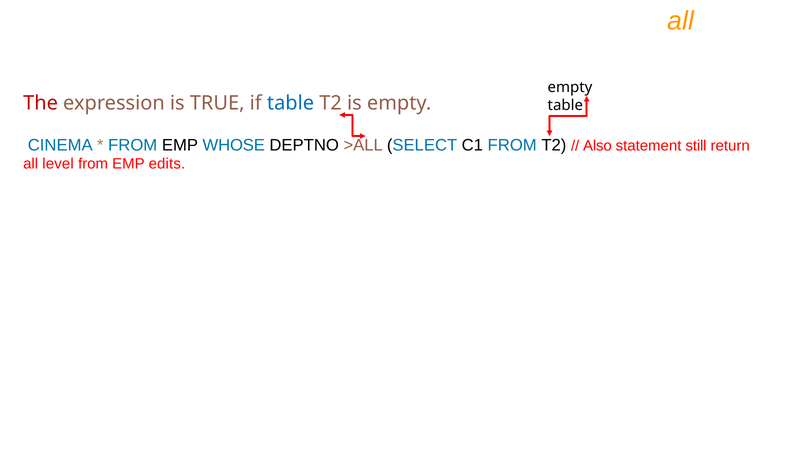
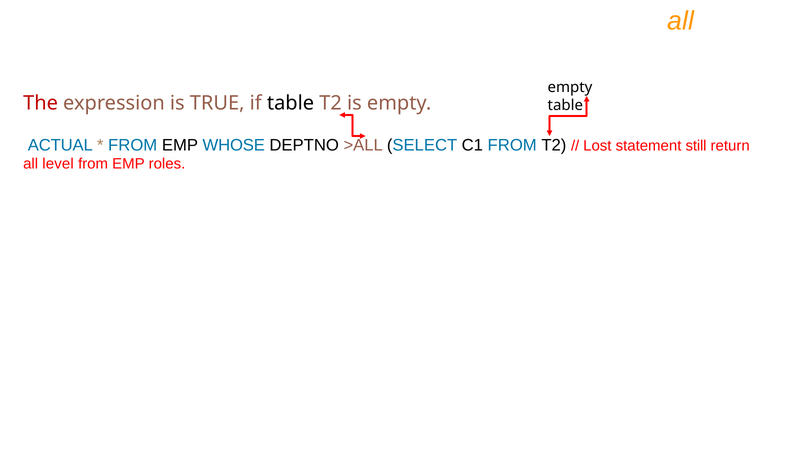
table at (291, 103) colour: blue -> black
CINEMA: CINEMA -> ACTUAL
Also: Also -> Lost
edits: edits -> roles
